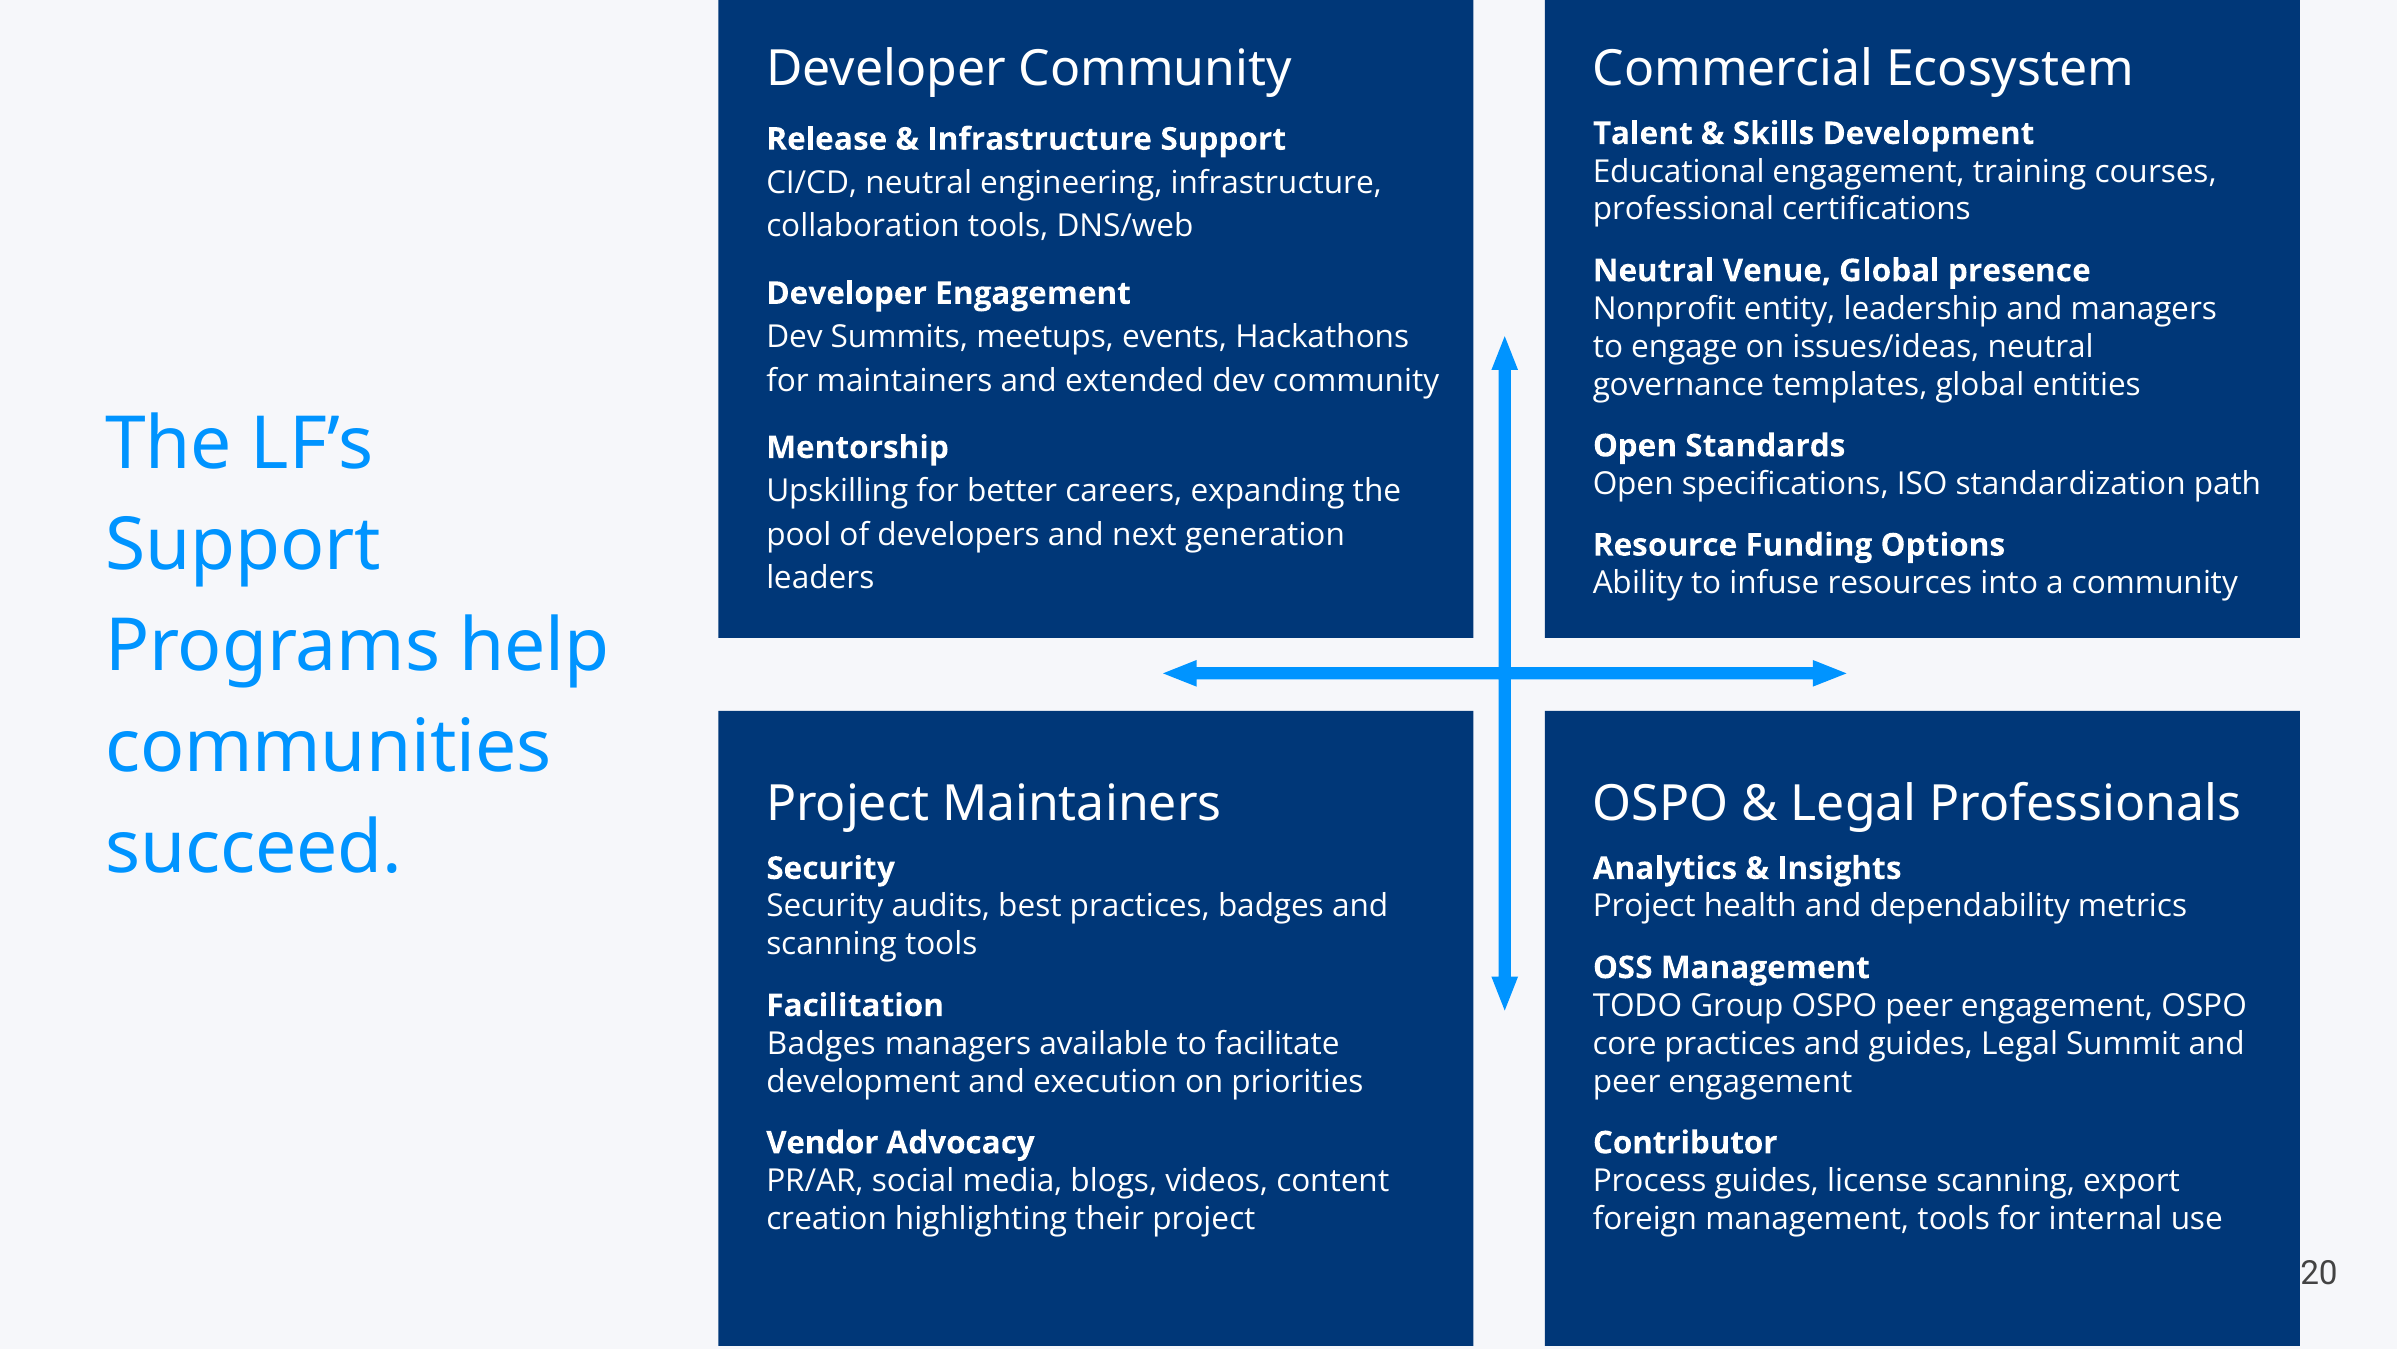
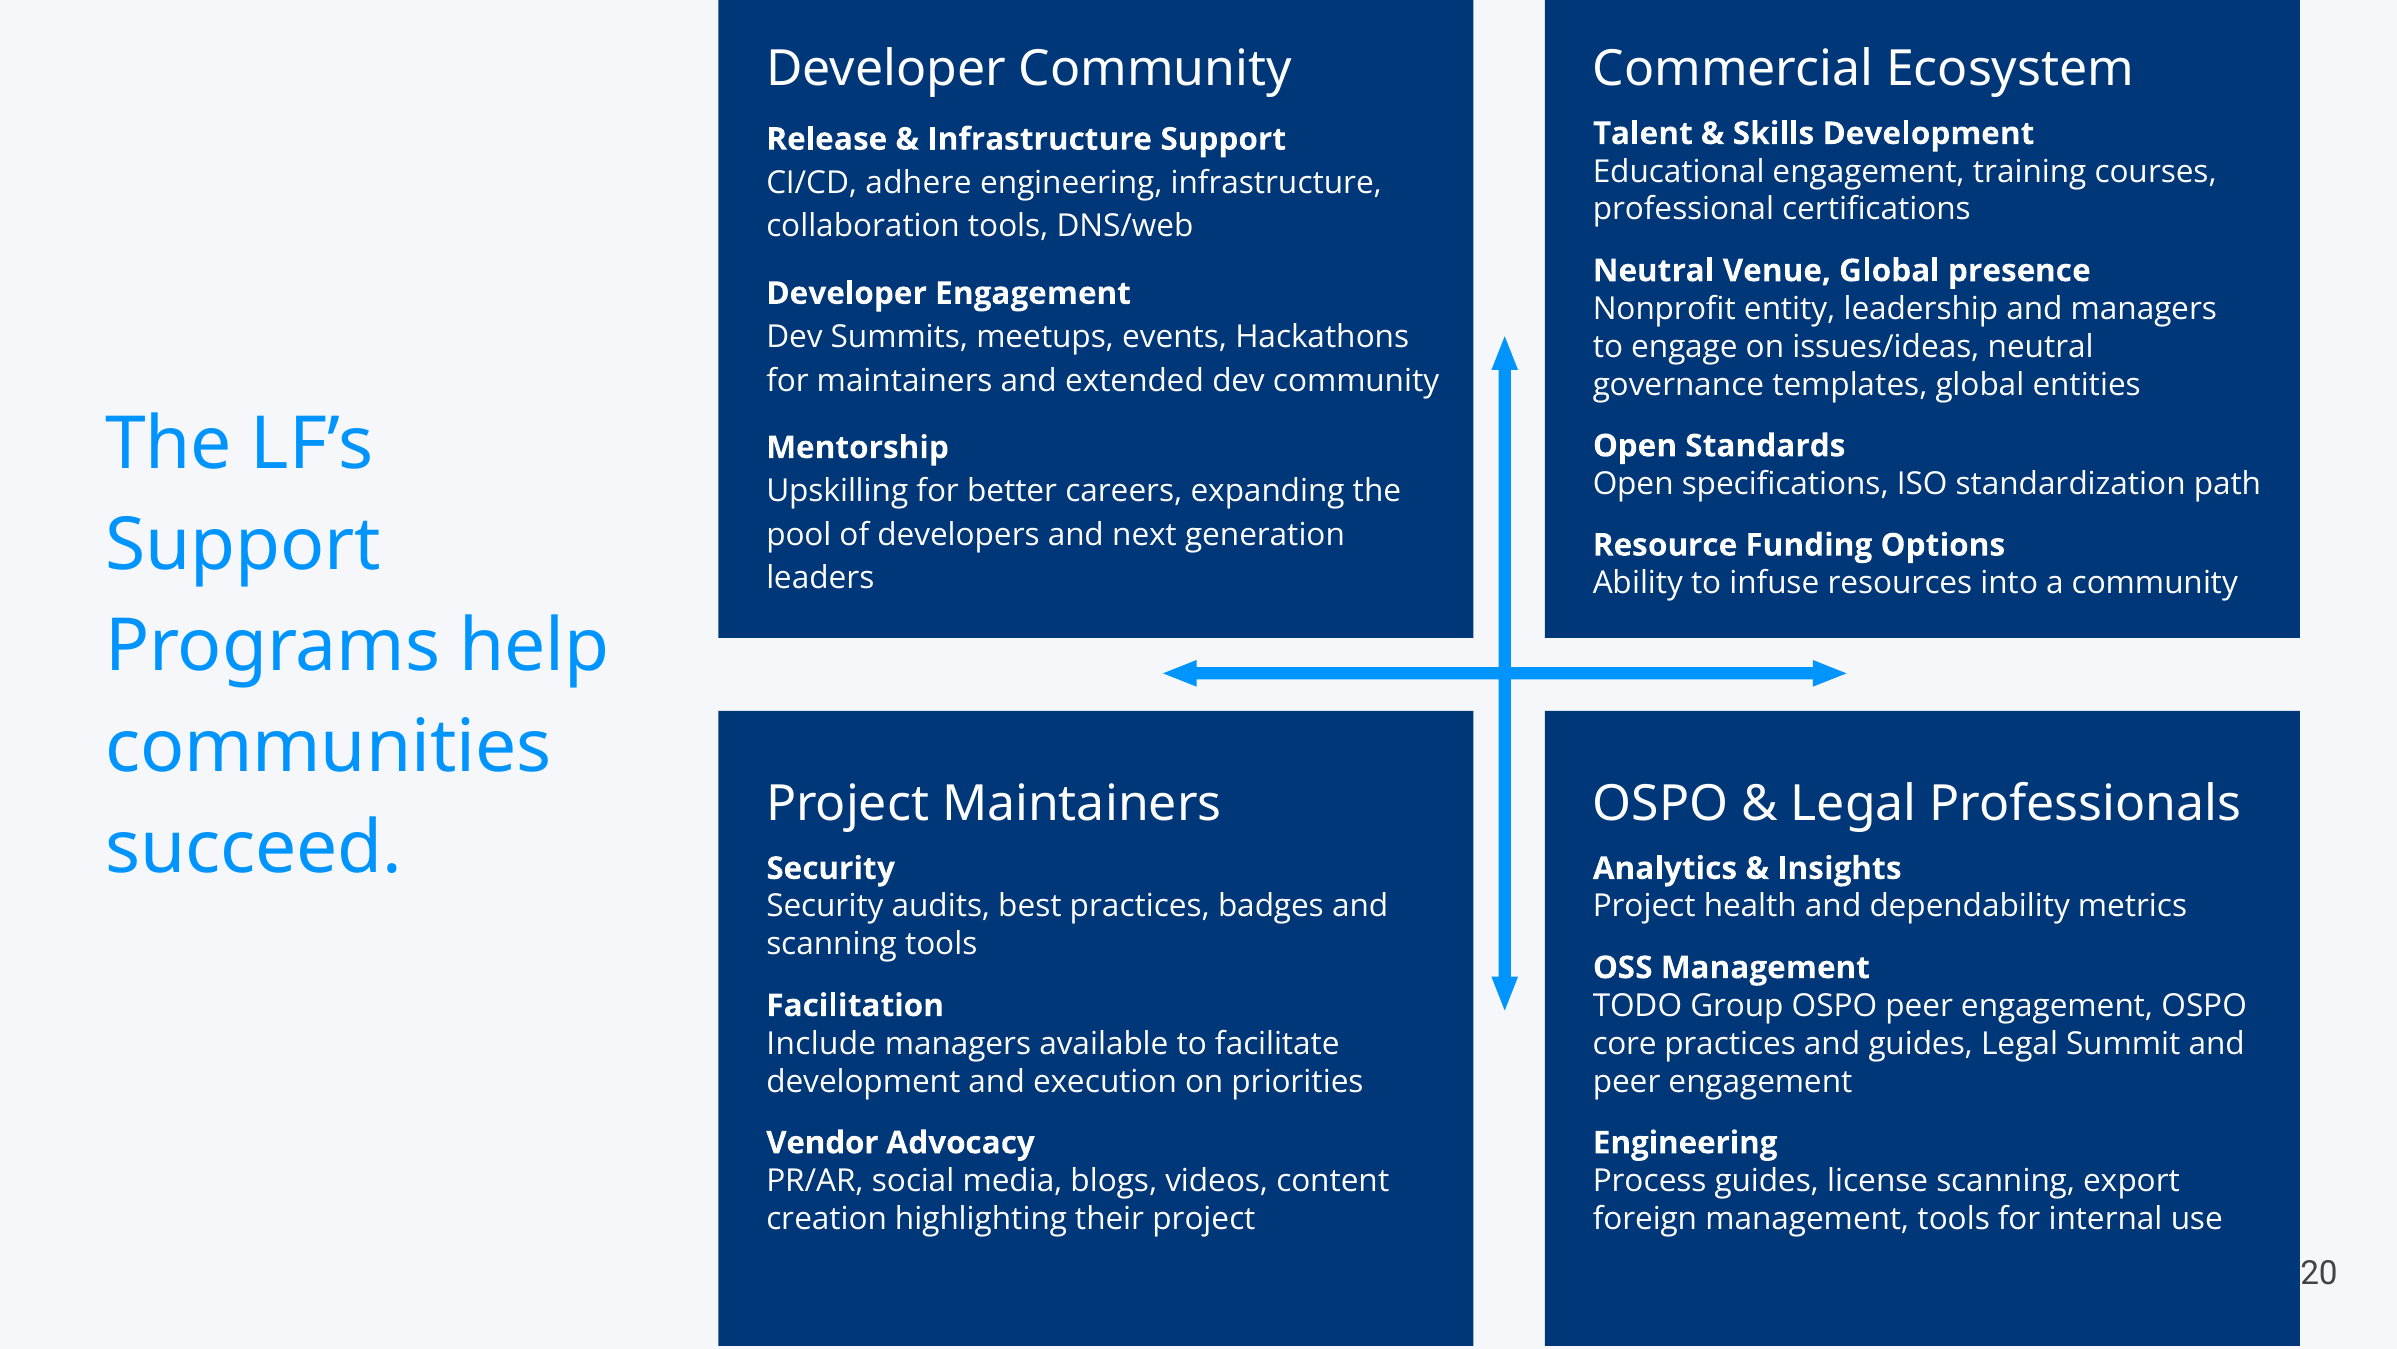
CI/CD neutral: neutral -> adhere
Badges at (821, 1043): Badges -> Include
Contributor at (1685, 1142): Contributor -> Engineering
